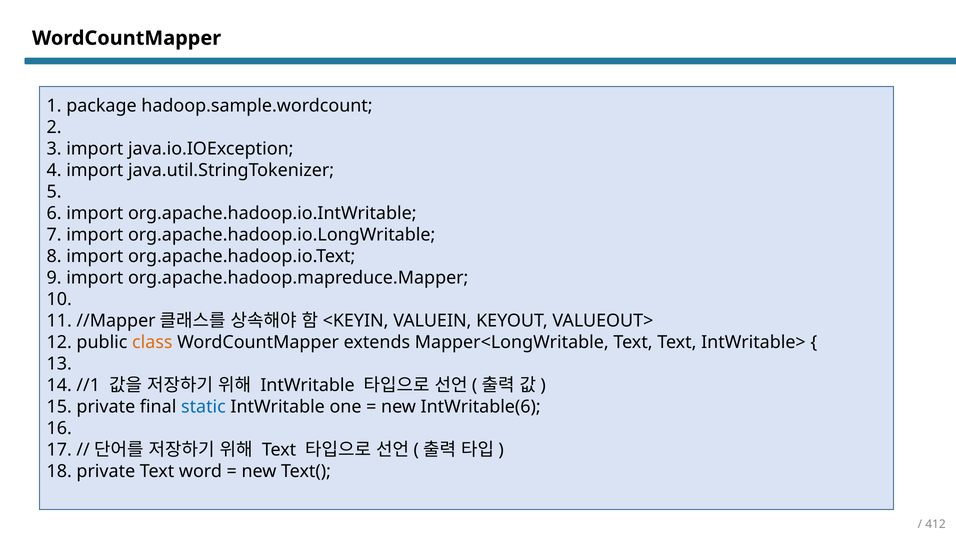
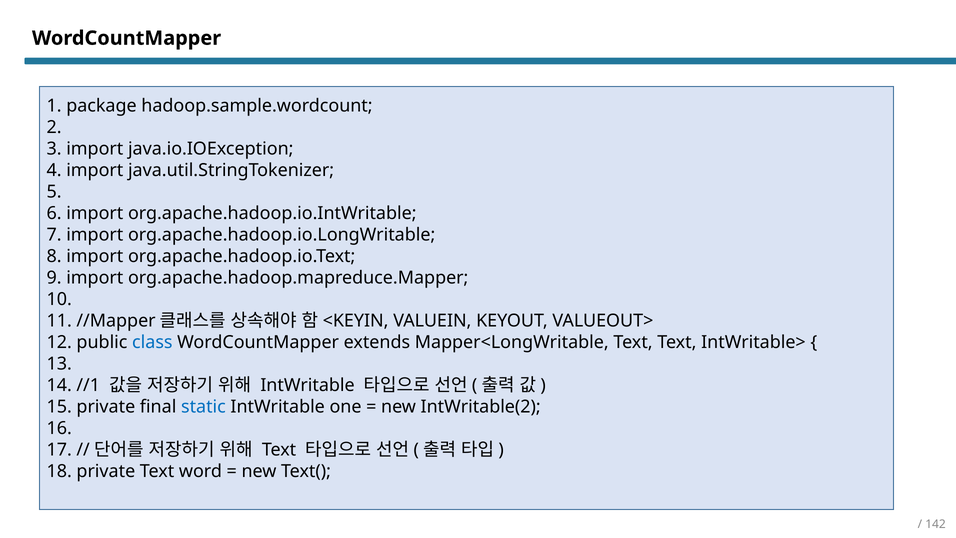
class colour: orange -> blue
IntWritable(6: IntWritable(6 -> IntWritable(2
412: 412 -> 142
